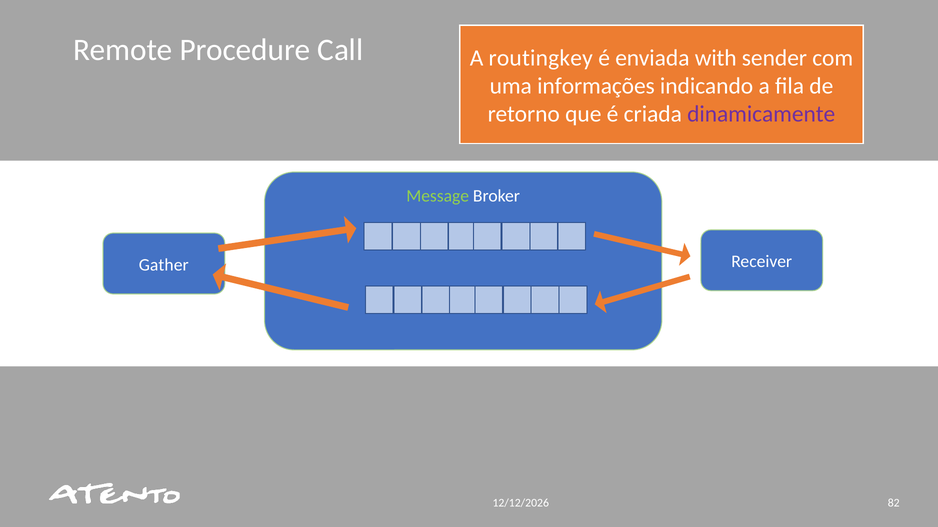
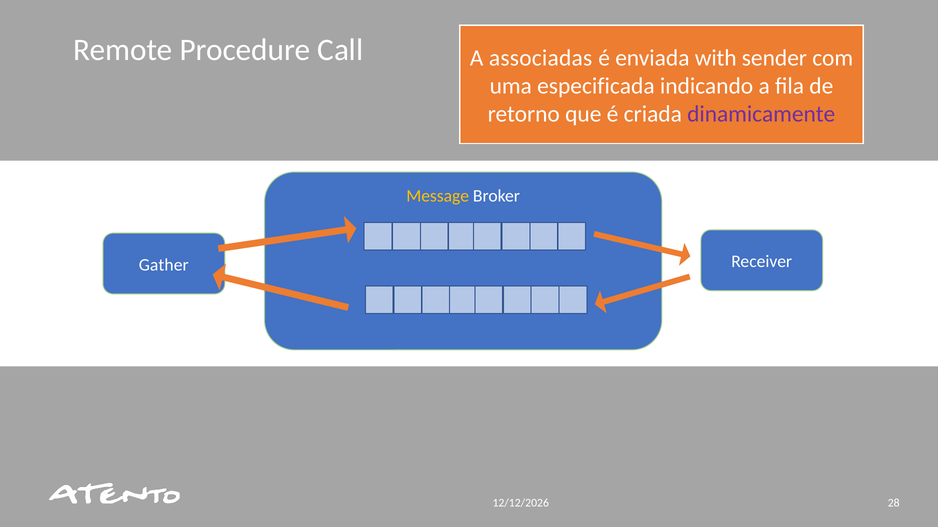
routingkey: routingkey -> associadas
informações: informações -> especificada
Message colour: light green -> yellow
82: 82 -> 28
